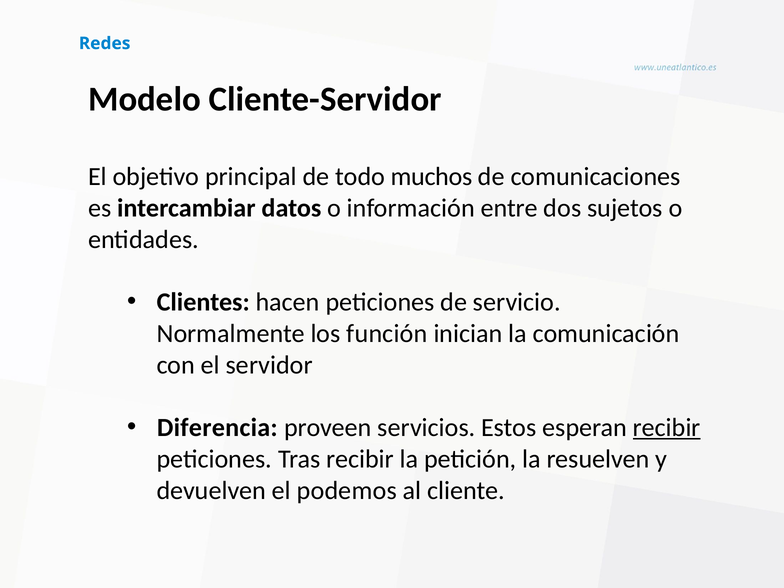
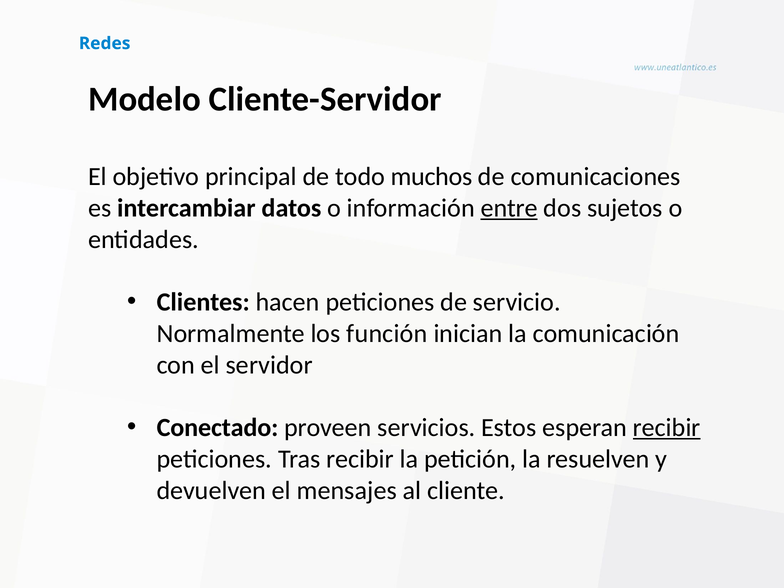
entre underline: none -> present
Diferencia: Diferencia -> Conectado
podemos: podemos -> mensajes
